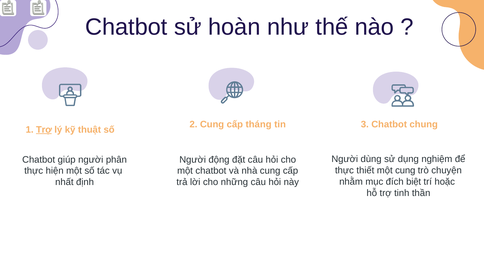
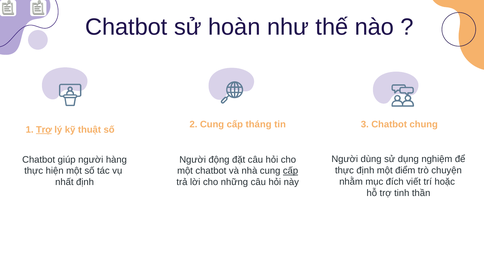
phân: phân -> hàng
thực thiết: thiết -> định
một cung: cung -> điểm
cấp at (291, 171) underline: none -> present
biệt: biệt -> viết
